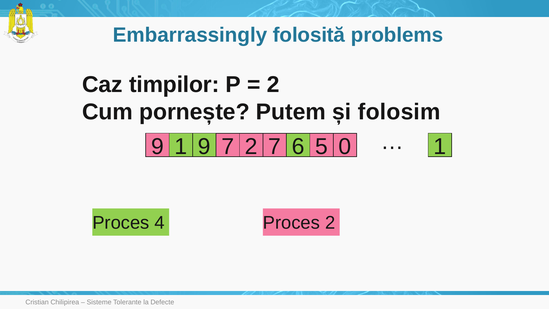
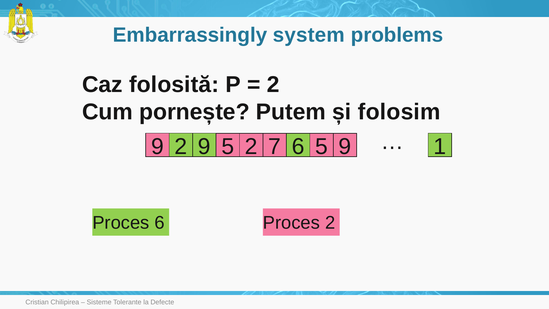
folosită: folosită -> system
timpilor: timpilor -> folosită
9 1: 1 -> 2
9 7: 7 -> 5
5 0: 0 -> 9
Proces 4: 4 -> 6
